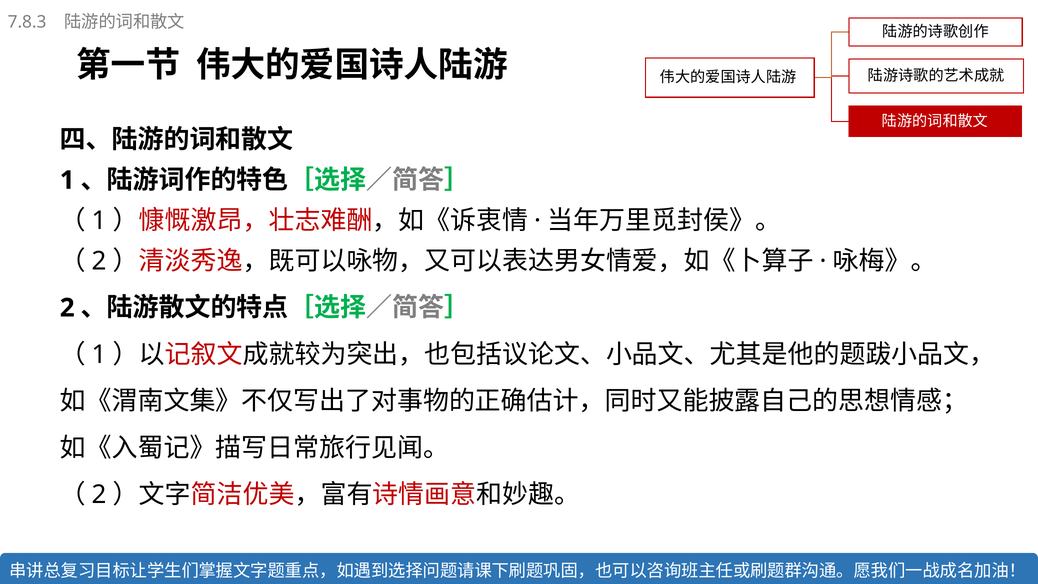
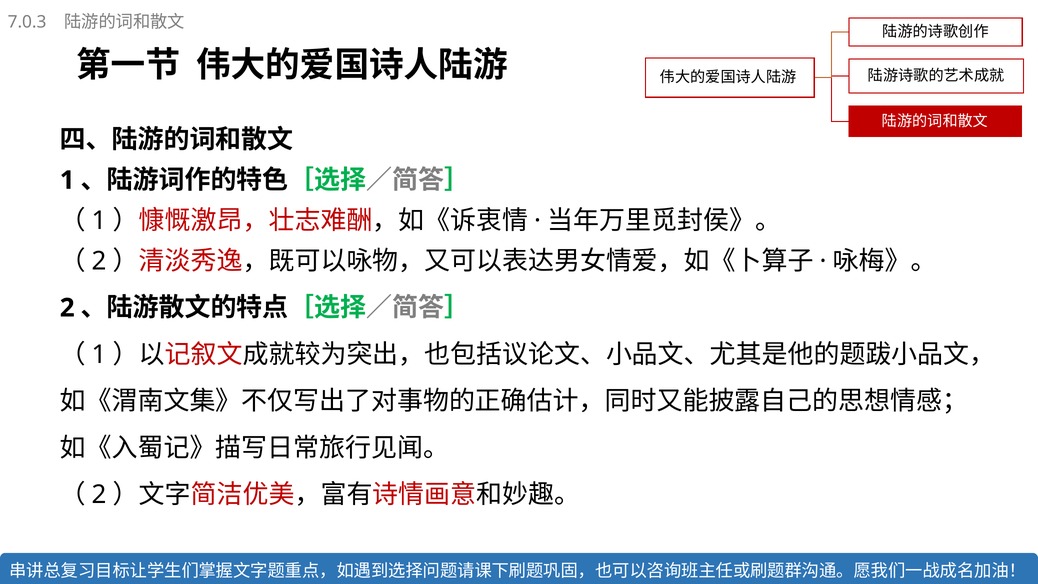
7.8.3: 7.8.3 -> 7.0.3
